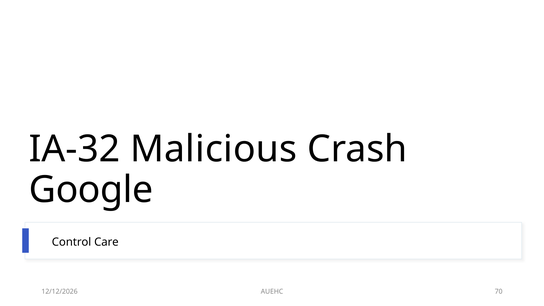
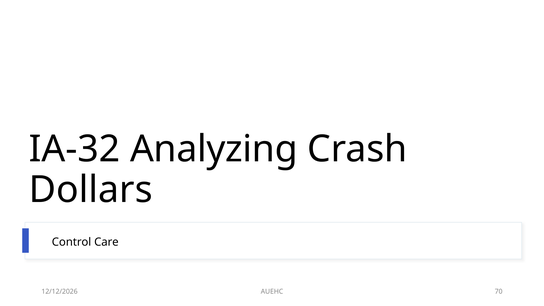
Malicious: Malicious -> Analyzing
Google: Google -> Dollars
